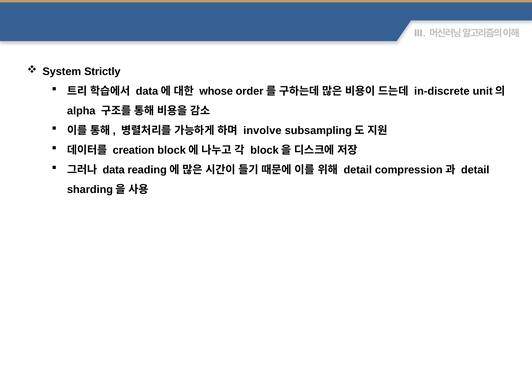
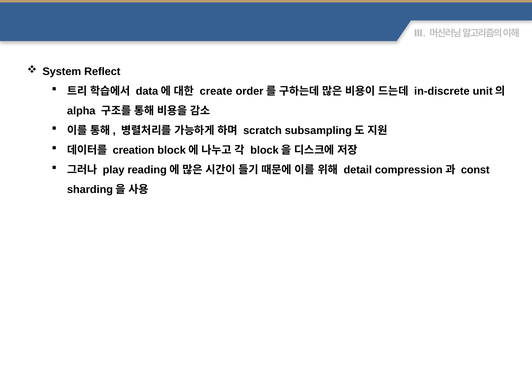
Strictly: Strictly -> Reflect
whose: whose -> create
involve: involve -> scratch
data: data -> play
detail at (475, 169): detail -> const
